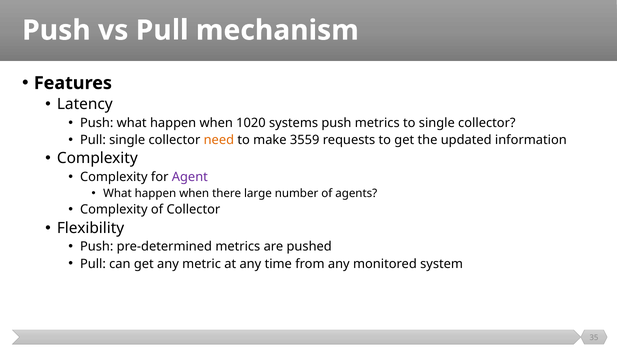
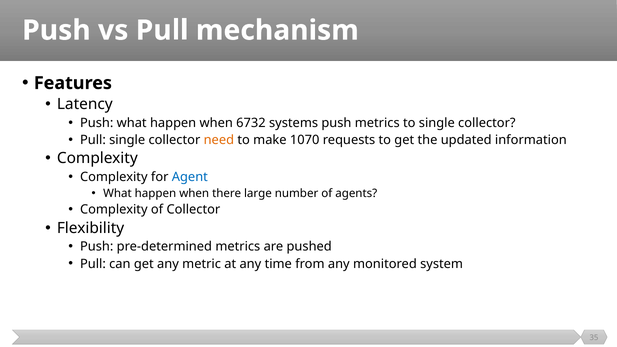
1020: 1020 -> 6732
3559: 3559 -> 1070
Agent colour: purple -> blue
